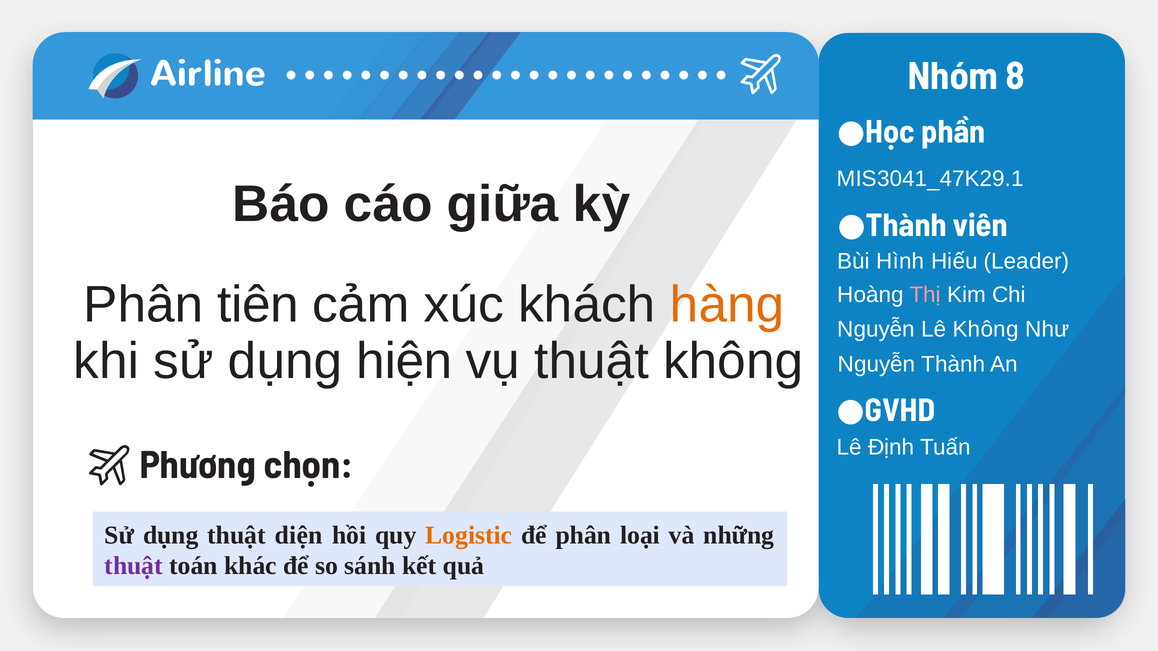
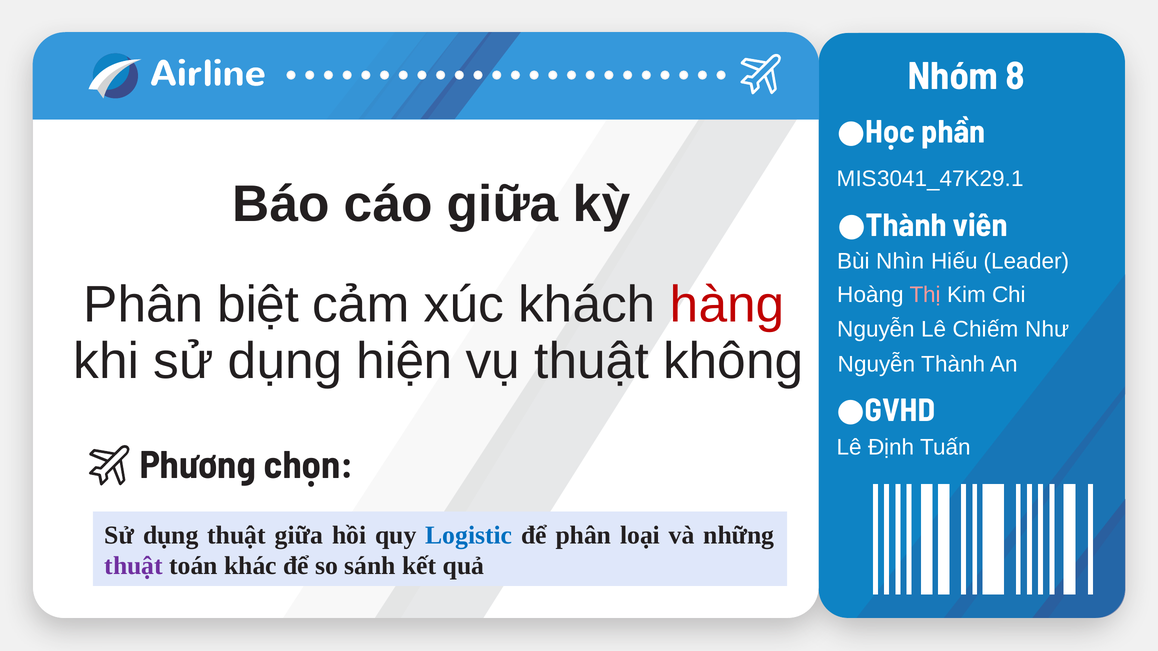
Hình: Hình -> Nhìn
tiên: tiên -> biệt
hàng colour: orange -> red
Lê Không: Không -> Chiếm
thuật diện: diện -> giữa
Logistic colour: orange -> blue
